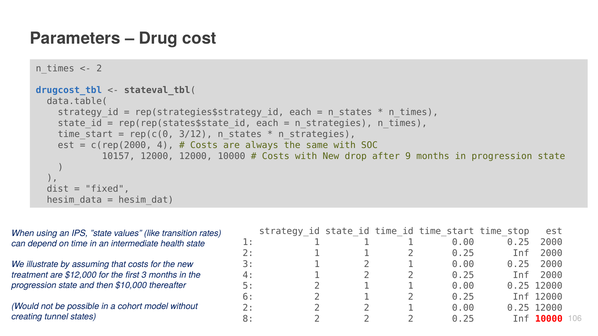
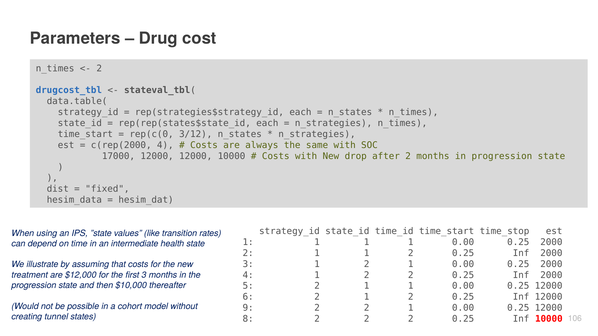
10157: 10157 -> 17000
after 9: 9 -> 2
2 at (248, 308): 2 -> 9
